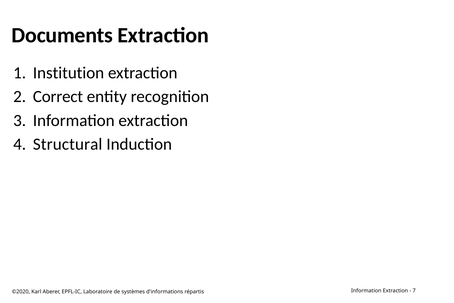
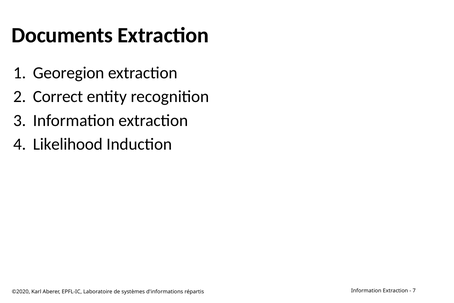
Institution: Institution -> Georegion
Structural: Structural -> Likelihood
